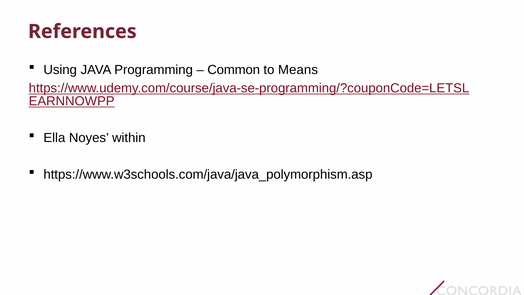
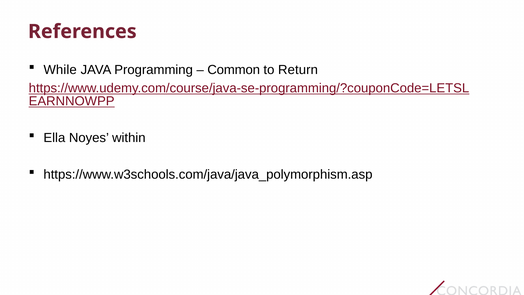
Using: Using -> While
Means: Means -> Return
